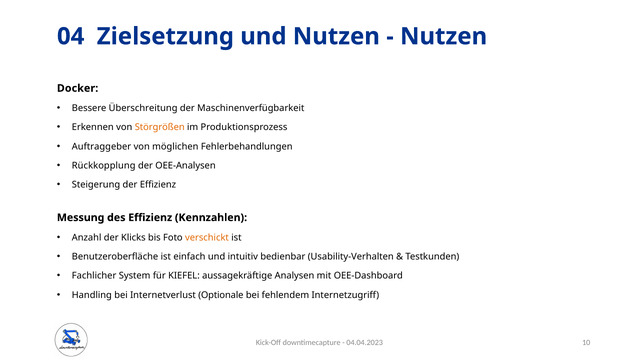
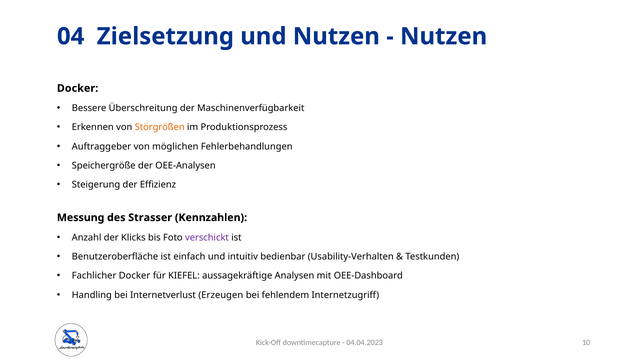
Rückkopplung: Rückkopplung -> Speichergröße
des Effizienz: Effizienz -> Strasser
verschickt colour: orange -> purple
Fachlicher System: System -> Docker
Optionale: Optionale -> Erzeugen
